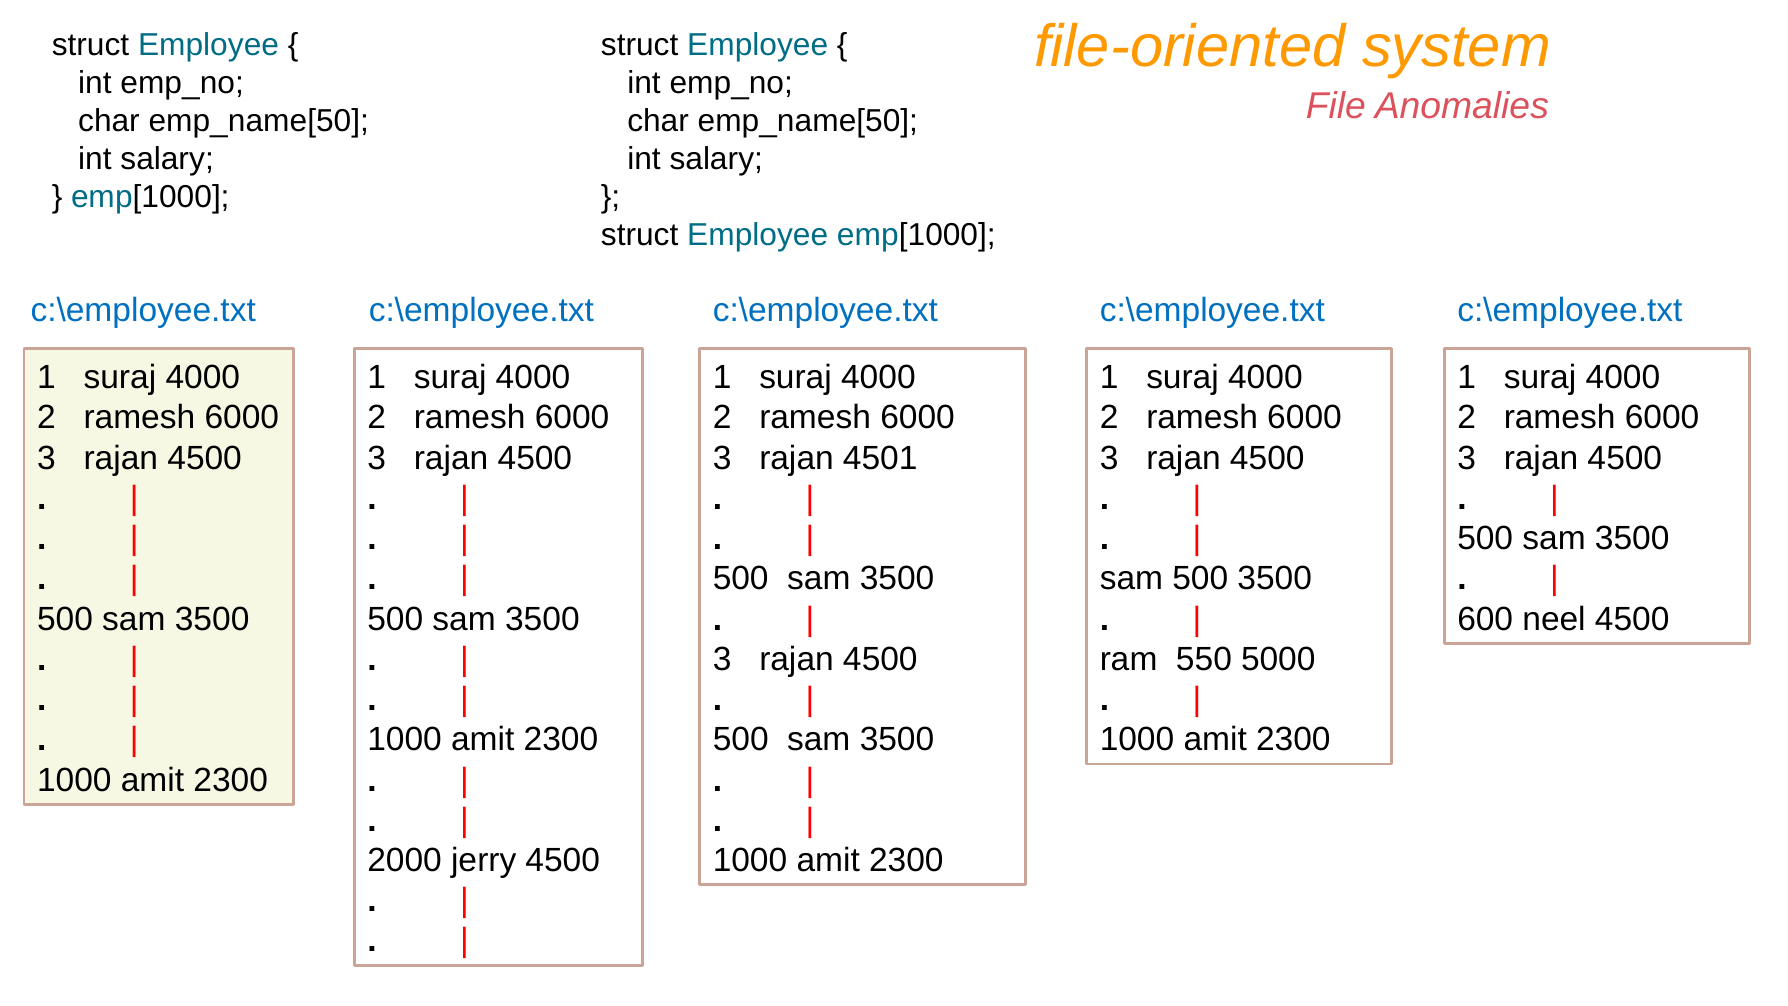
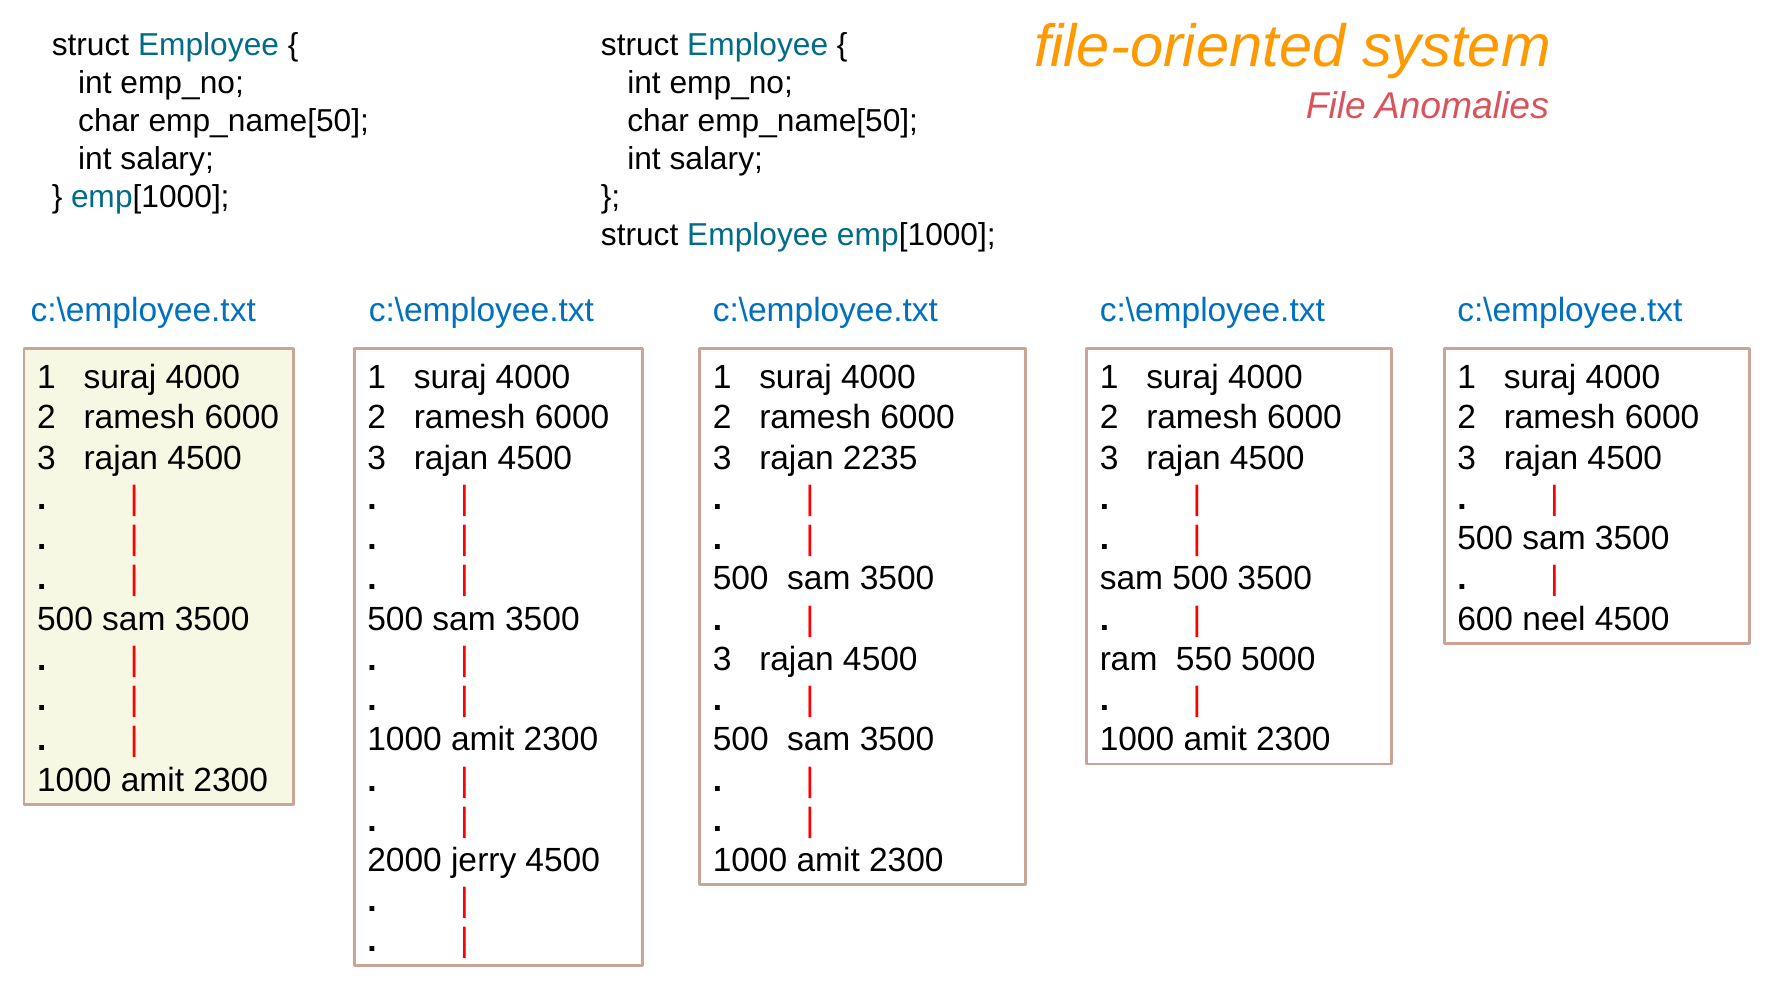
4501: 4501 -> 2235
